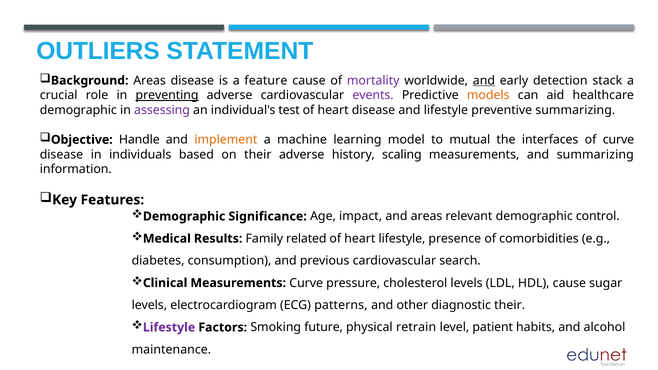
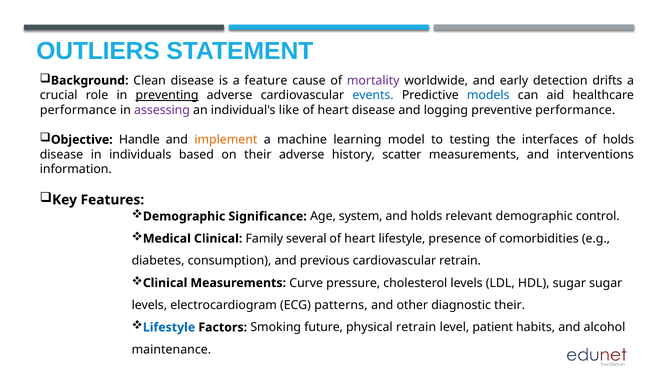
Background Areas: Areas -> Clean
and at (484, 81) underline: present -> none
stack: stack -> drifts
events colour: purple -> blue
models colour: orange -> blue
demographic at (78, 110): demographic -> performance
test: test -> like
and lifestyle: lifestyle -> logging
preventive summarizing: summarizing -> performance
mutual: mutual -> testing
of curve: curve -> holds
scaling: scaling -> scatter
and summarizing: summarizing -> interventions
impact: impact -> system
and areas: areas -> holds
Medical Results: Results -> Clinical
related: related -> several
cardiovascular search: search -> retrain
HDL cause: cause -> sugar
Lifestyle at (169, 327) colour: purple -> blue
